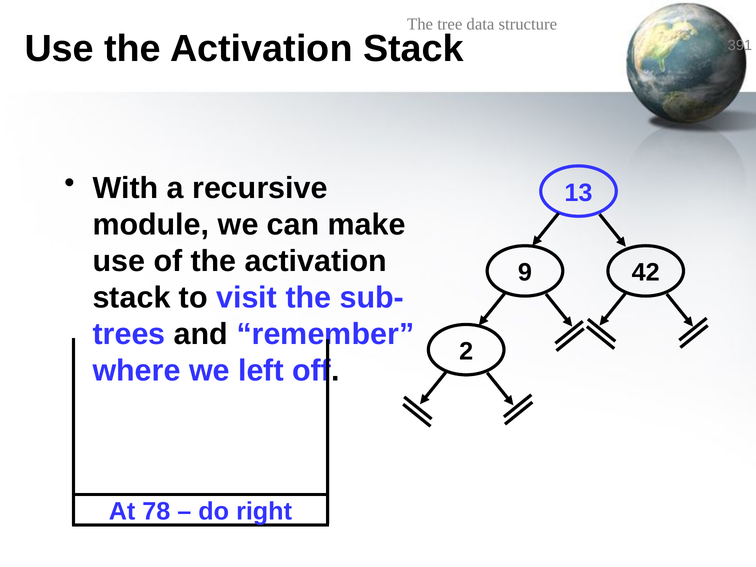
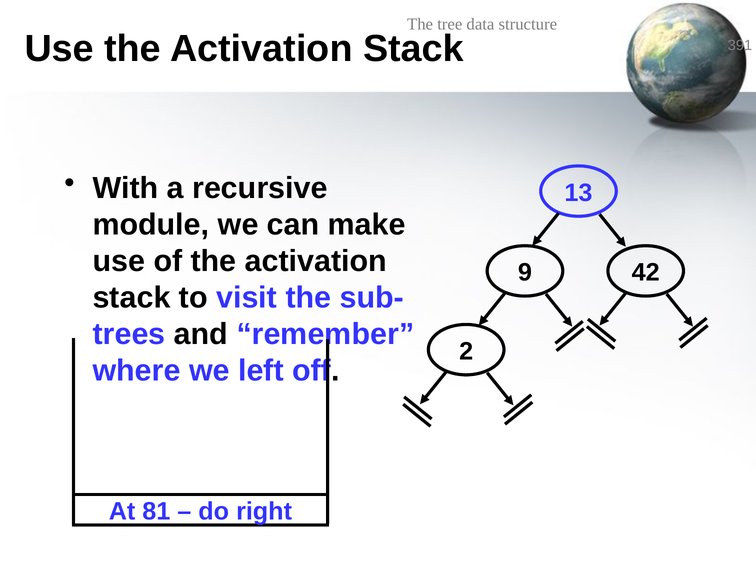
78: 78 -> 81
